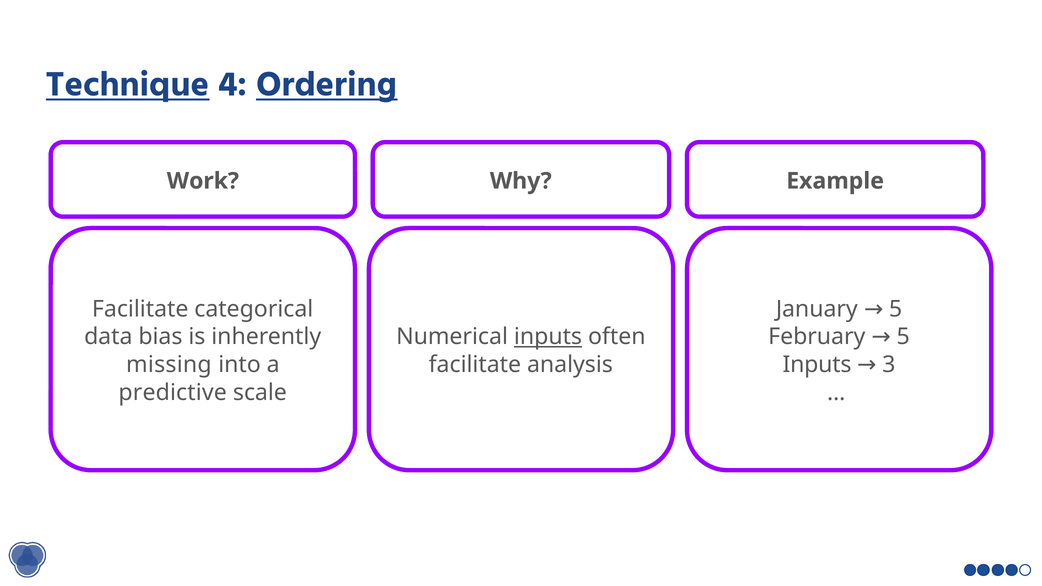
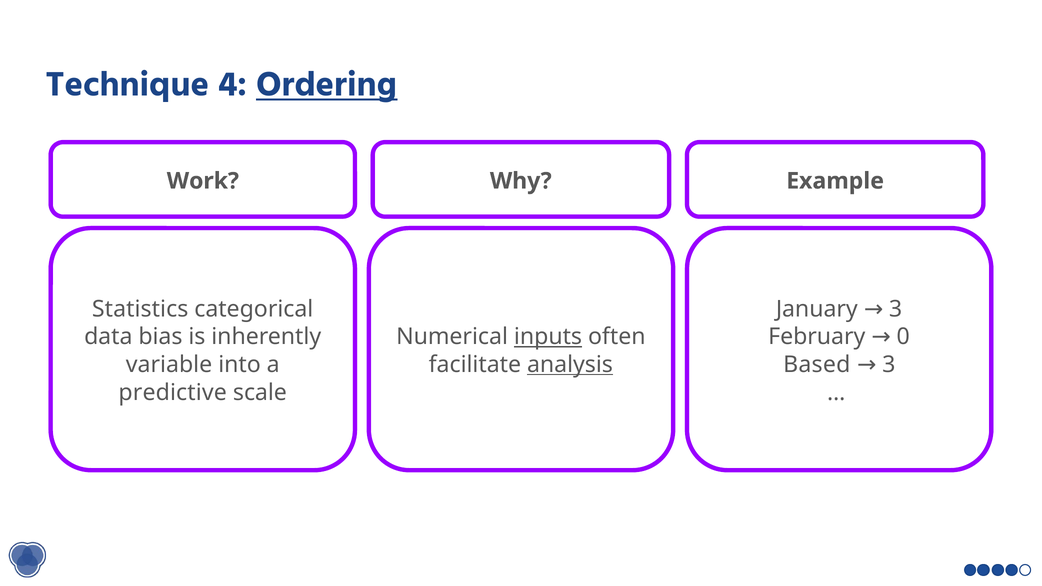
Technique underline: present -> none
Facilitate at (140, 309): Facilitate -> Statistics
January 5: 5 -> 3
February 5: 5 -> 0
missing: missing -> variable
analysis underline: none -> present
Inputs at (817, 365): Inputs -> Based
